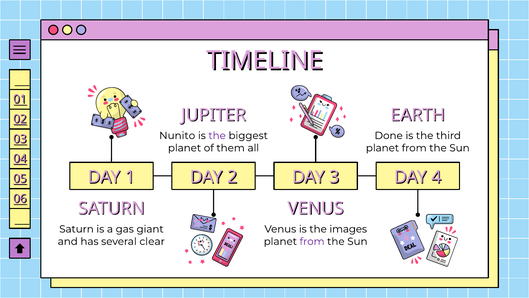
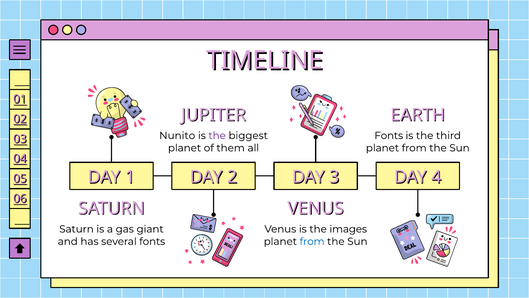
Done at (389, 135): Done -> Fonts
several clear: clear -> fonts
from at (312, 241) colour: purple -> blue
